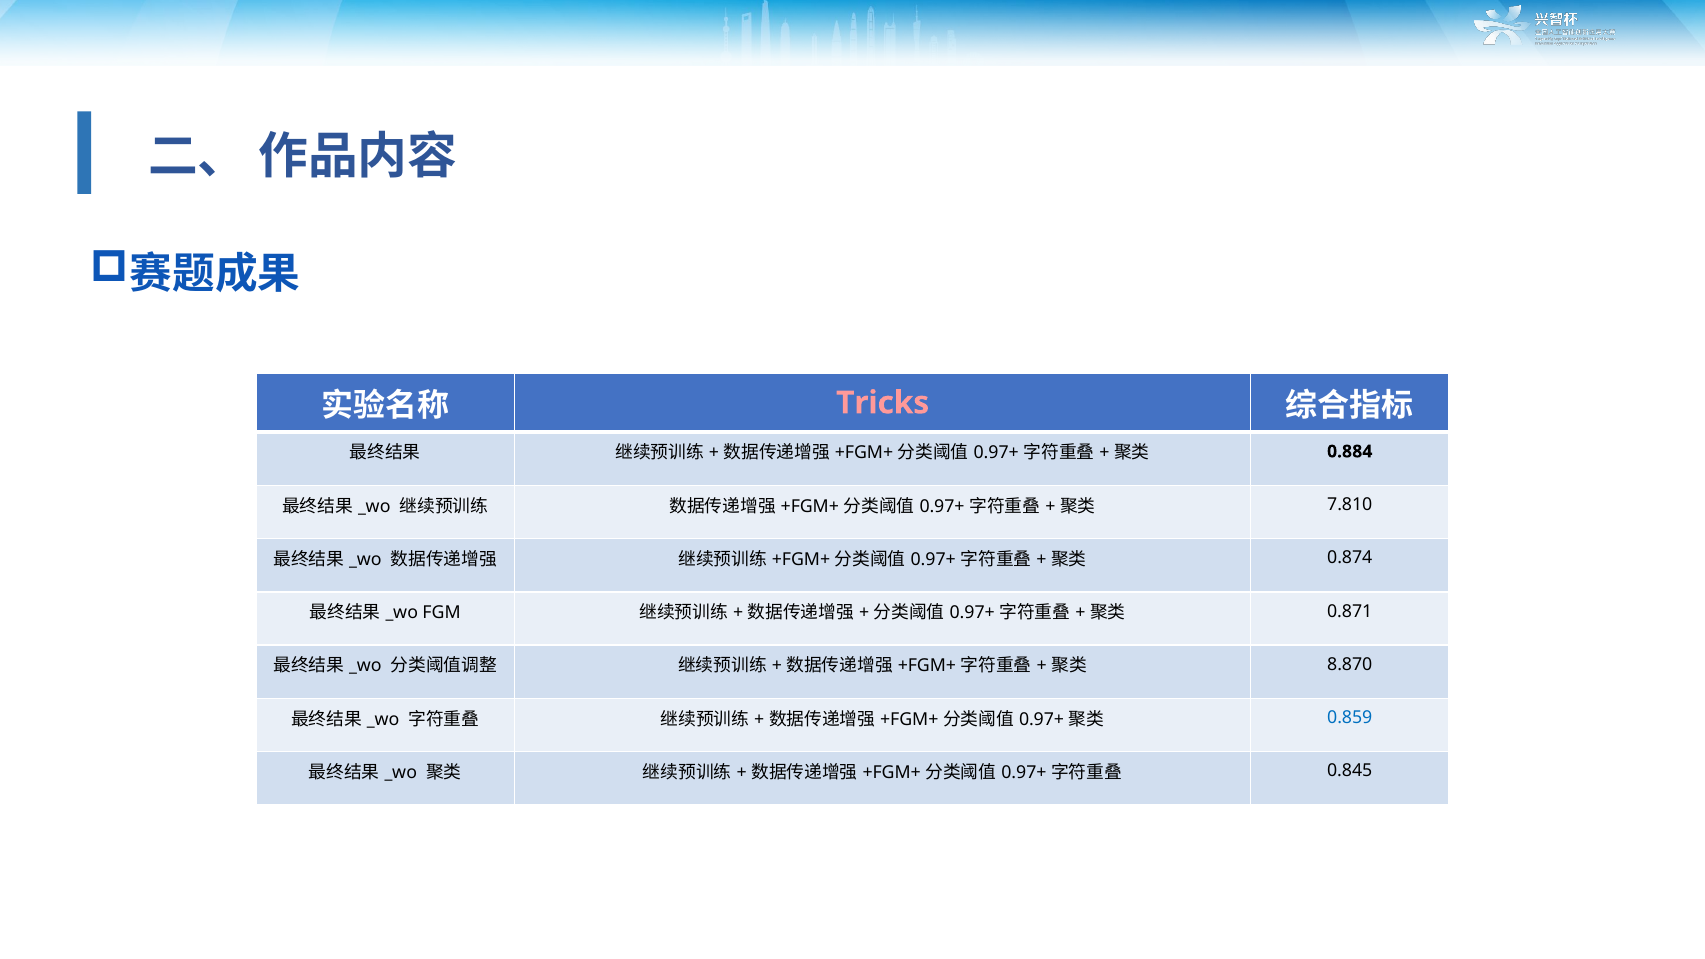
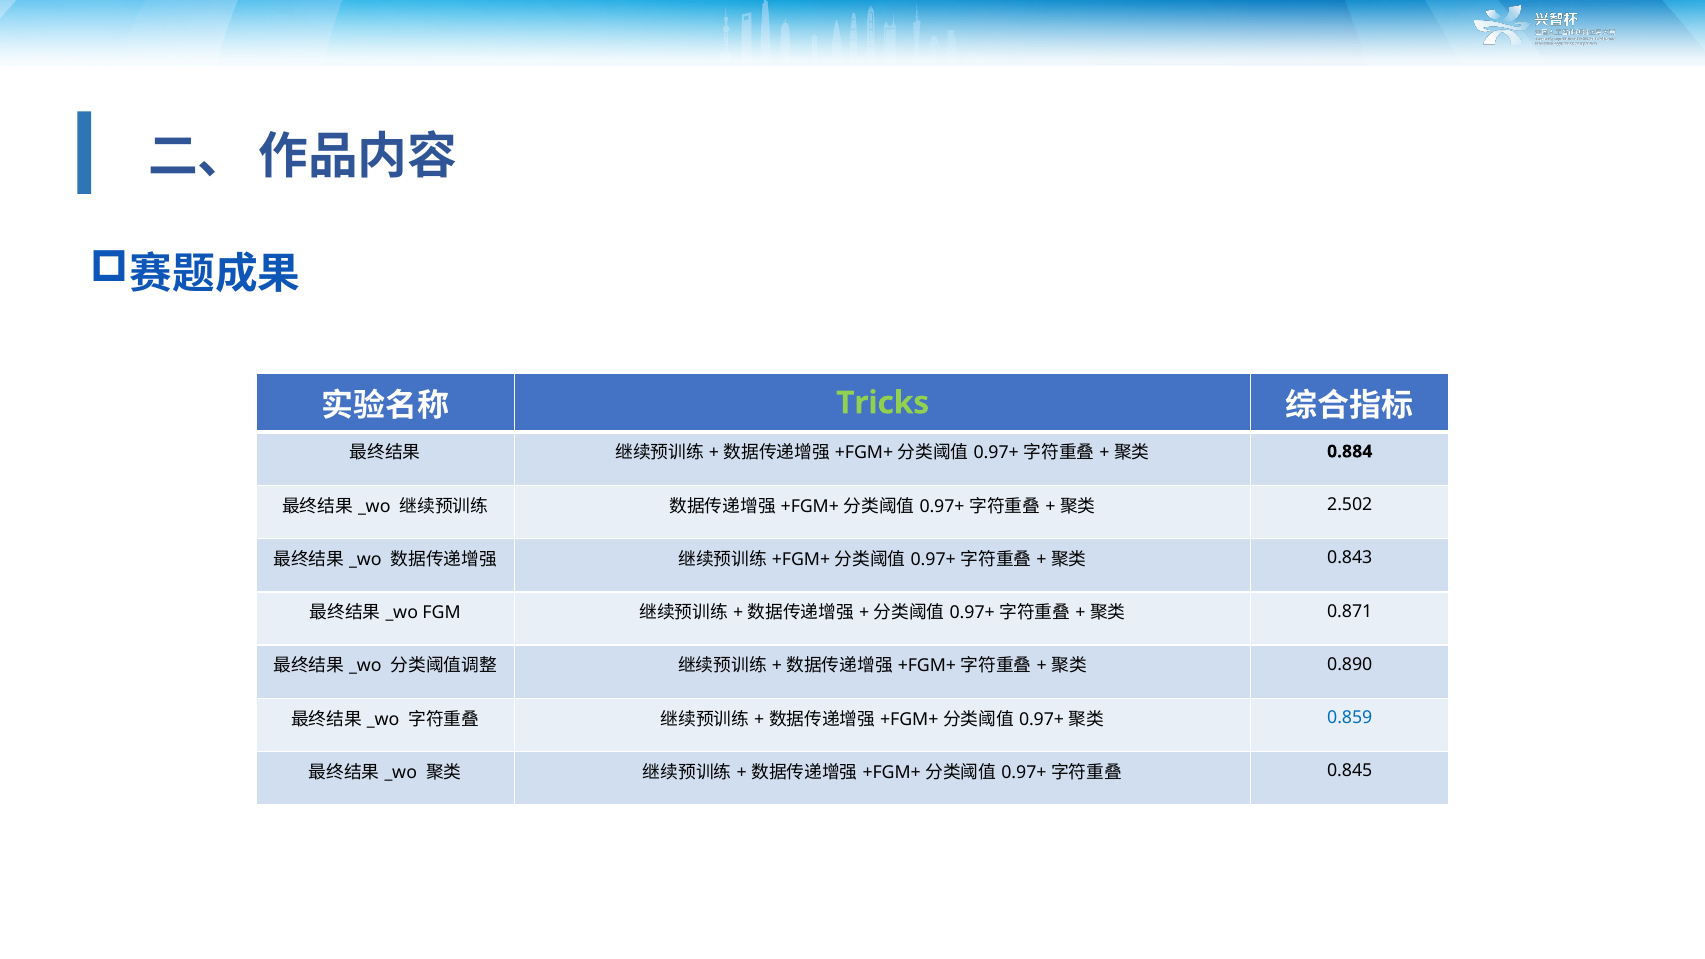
Tricks colour: pink -> light green
7.810: 7.810 -> 2.502
0.874: 0.874 -> 0.843
8.870: 8.870 -> 0.890
